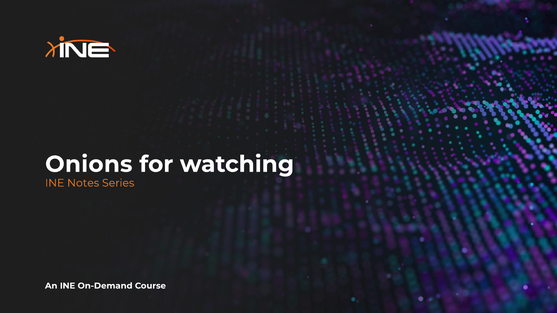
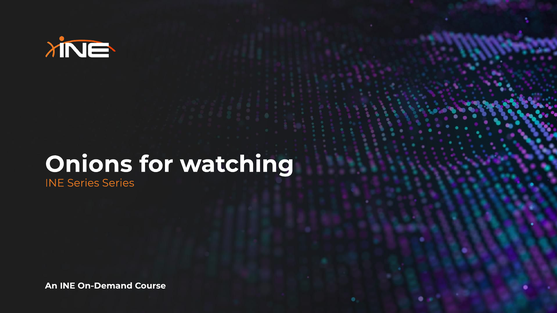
INE Notes: Notes -> Series
